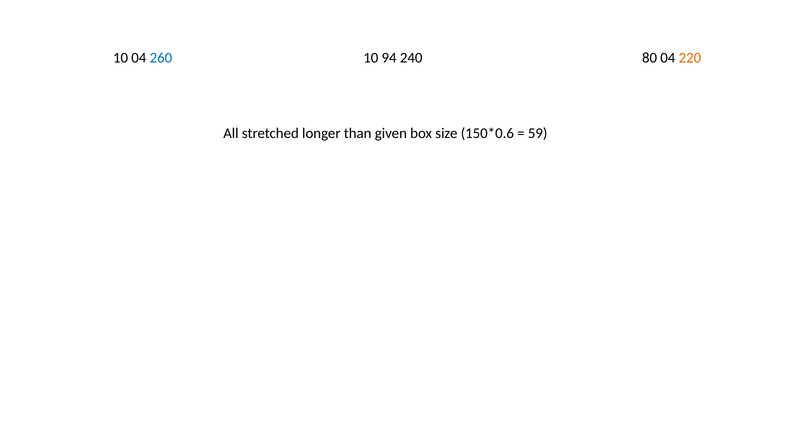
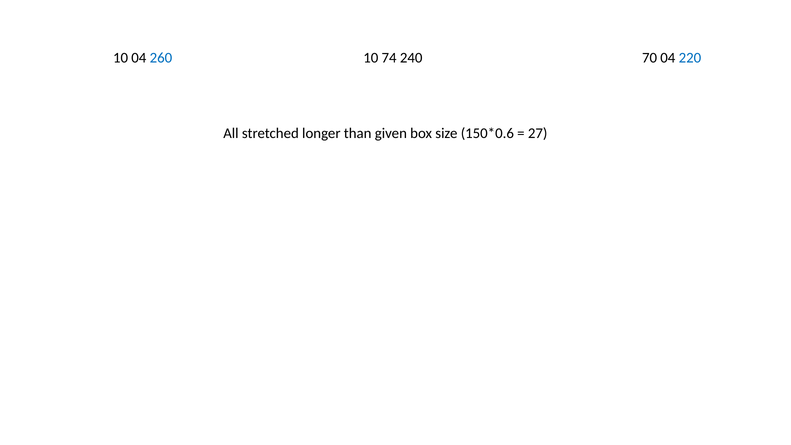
94: 94 -> 74
80: 80 -> 70
220 colour: orange -> blue
59: 59 -> 27
